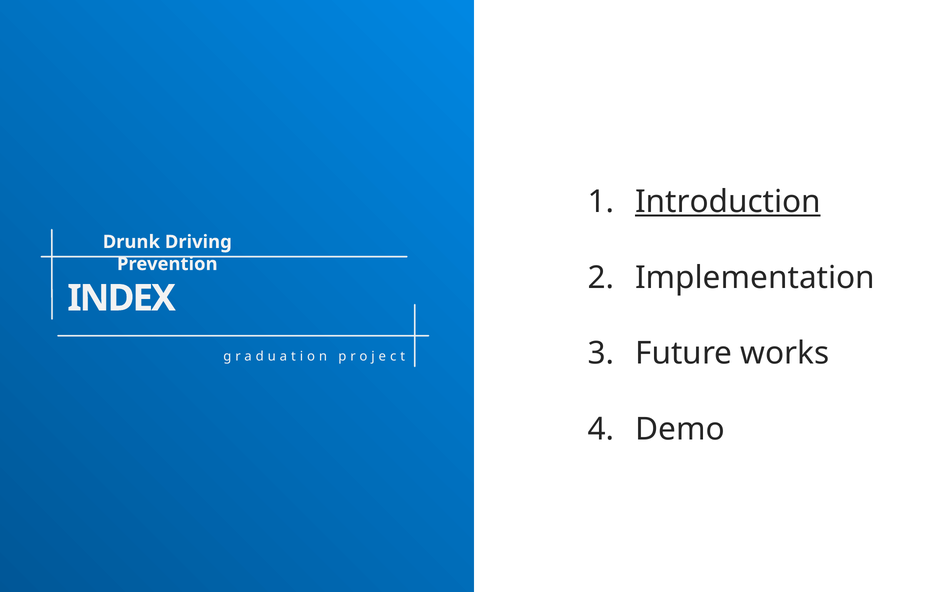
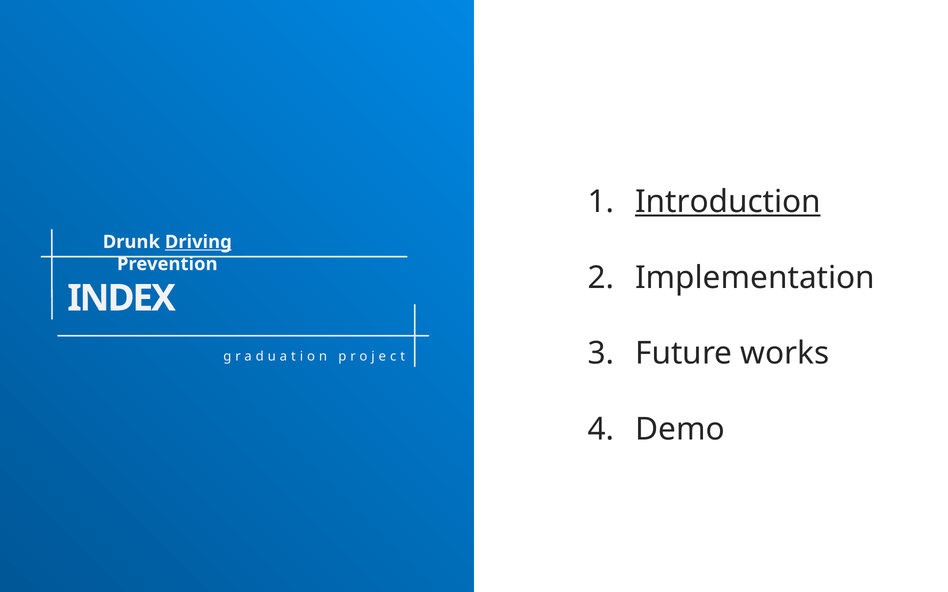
Driving underline: none -> present
